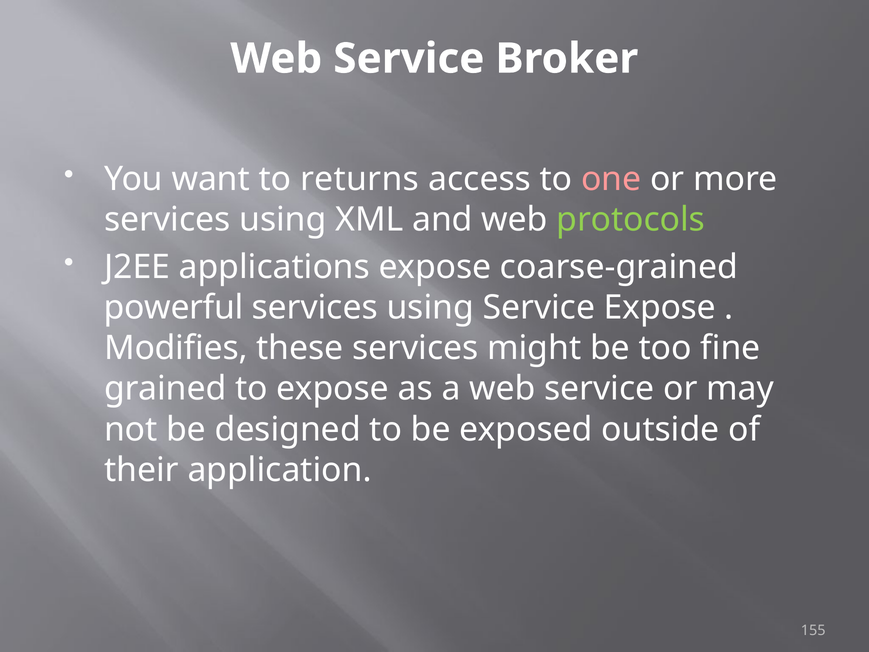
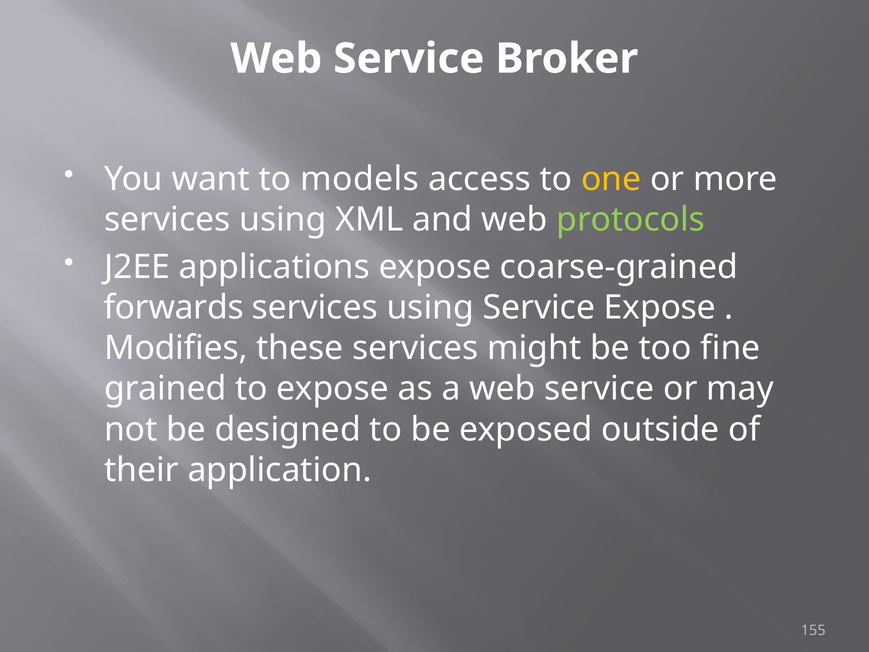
returns: returns -> models
one colour: pink -> yellow
powerful: powerful -> forwards
